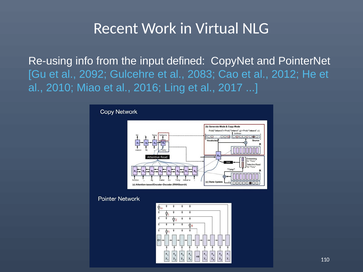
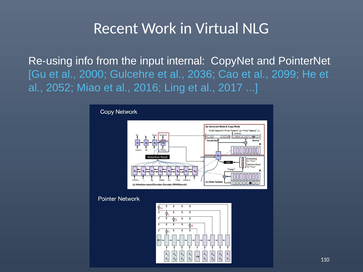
defined: defined -> internal
2092: 2092 -> 2000
2083: 2083 -> 2036
2012: 2012 -> 2099
2010: 2010 -> 2052
